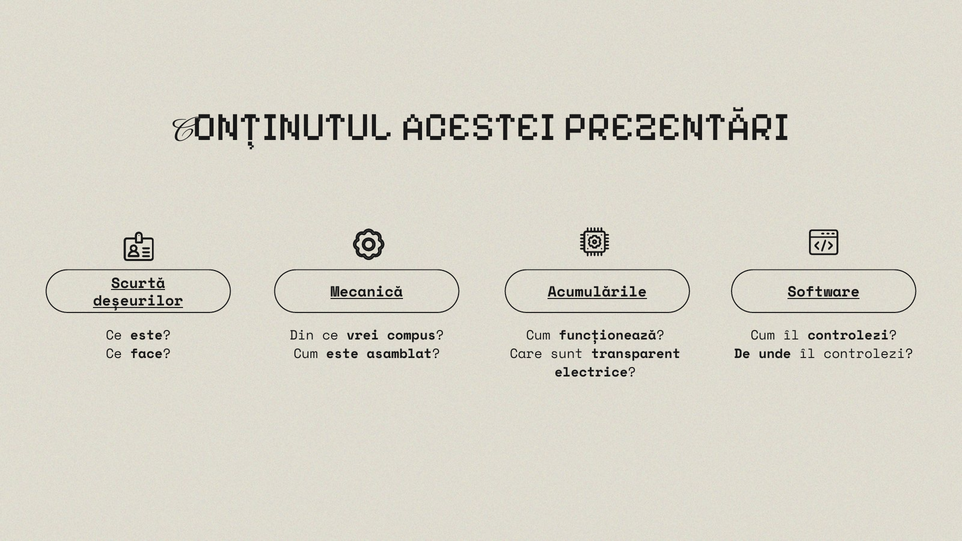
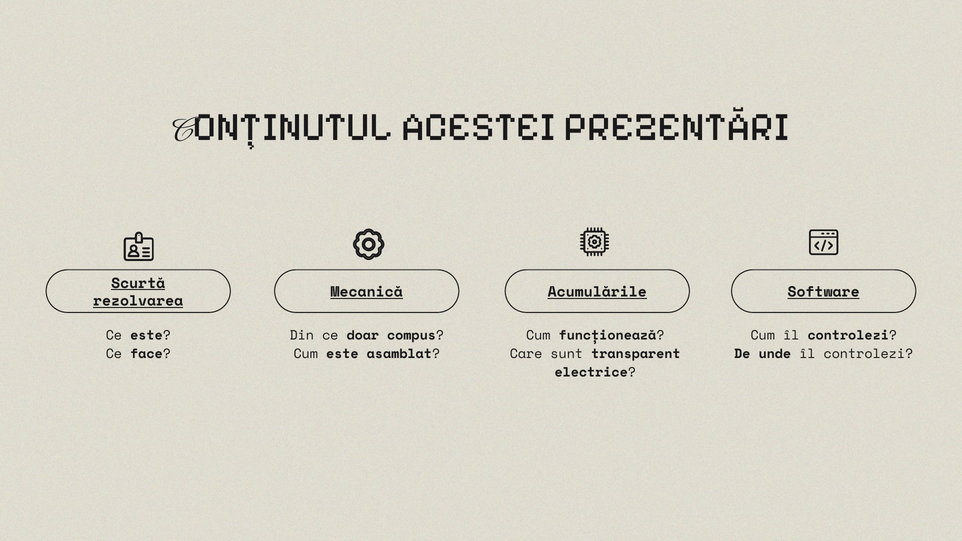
deșeurilor: deșeurilor -> rezolvarea
vrei: vrei -> doar
